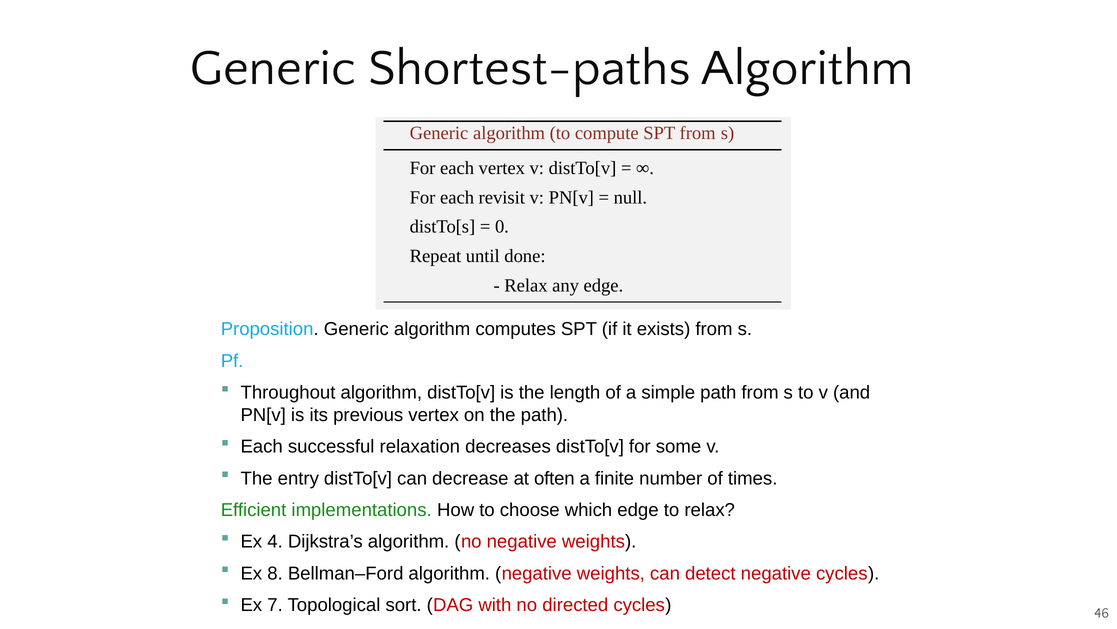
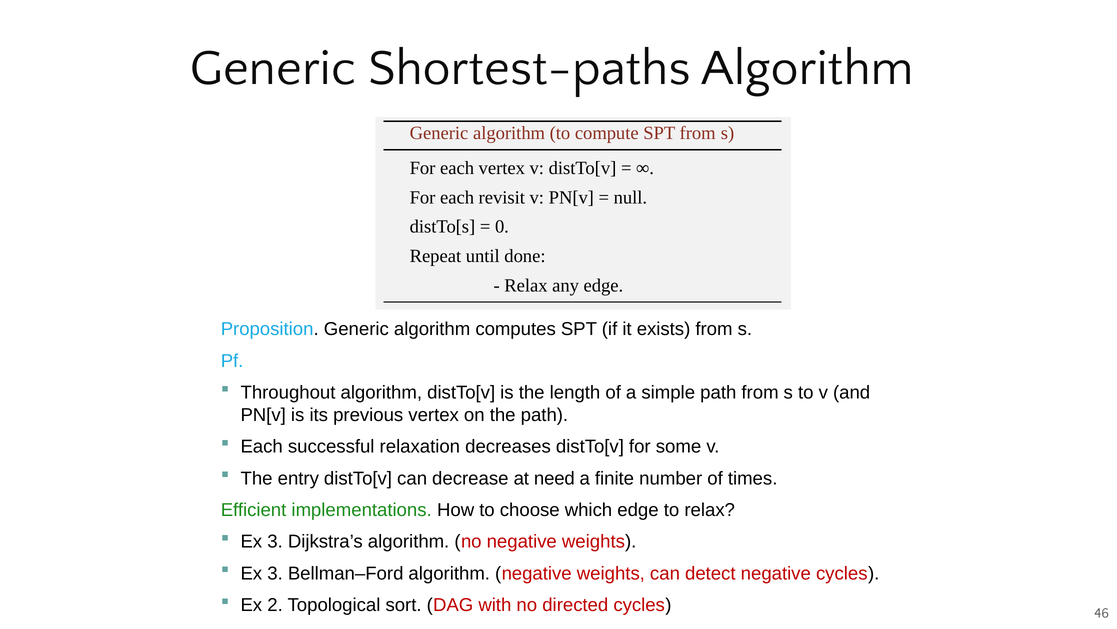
often: often -> need
4 at (275, 541): 4 -> 3
8 at (275, 573): 8 -> 3
7: 7 -> 2
